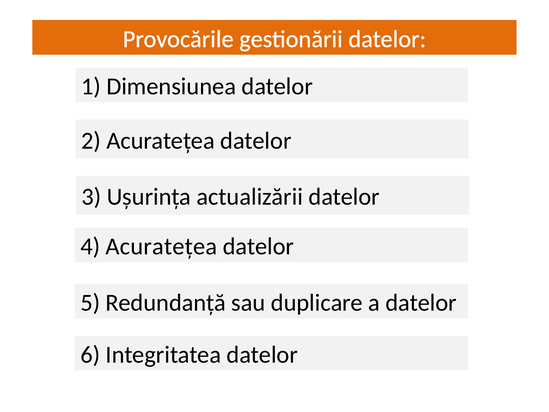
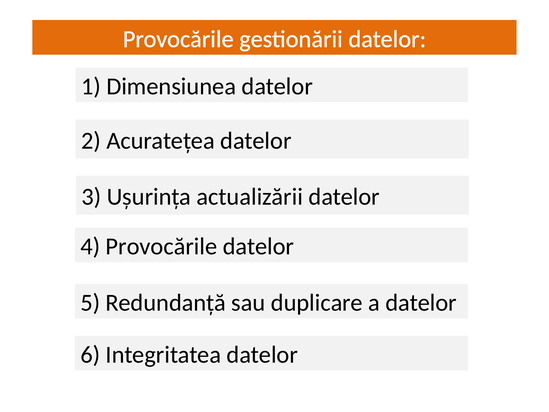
4 Acuratețea: Acuratețea -> Provocările
